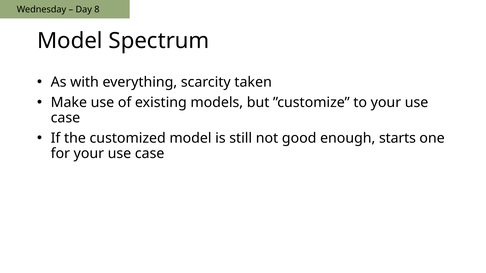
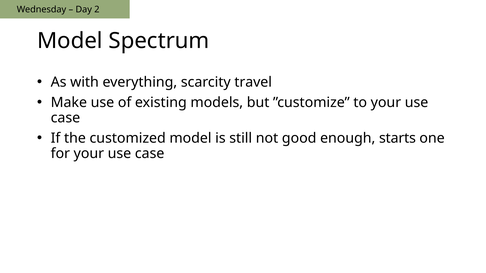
8: 8 -> 2
taken: taken -> travel
